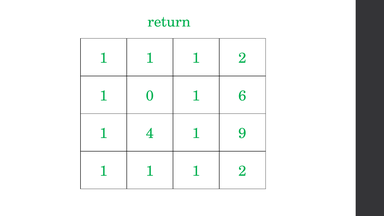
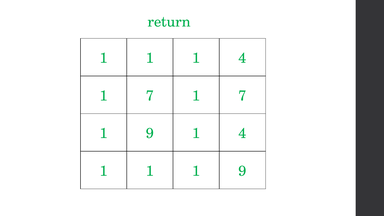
2 at (242, 58): 2 -> 4
0 at (150, 96): 0 -> 7
6 at (242, 96): 6 -> 7
4 at (150, 133): 4 -> 9
9 at (242, 133): 9 -> 4
2 at (242, 171): 2 -> 9
